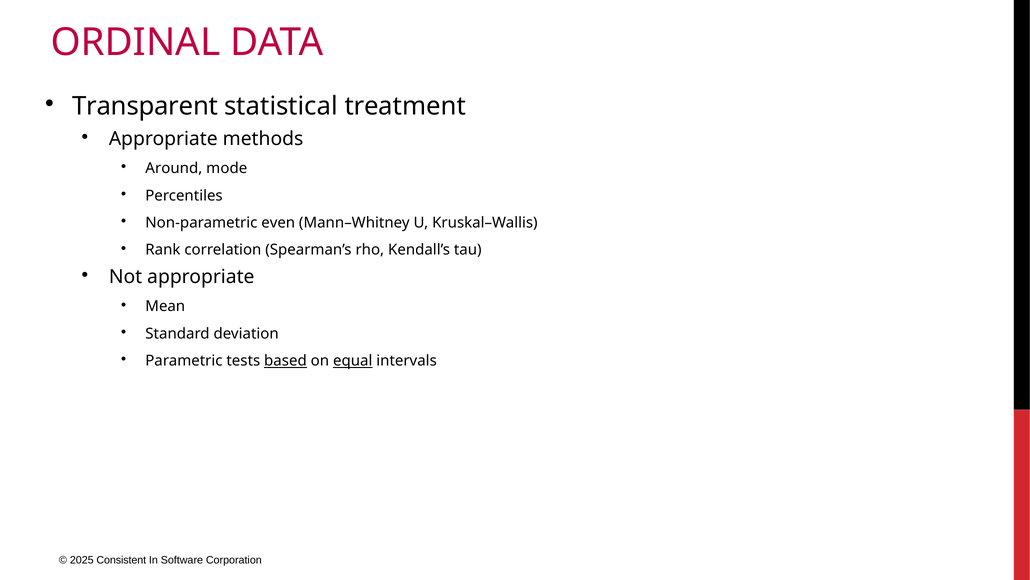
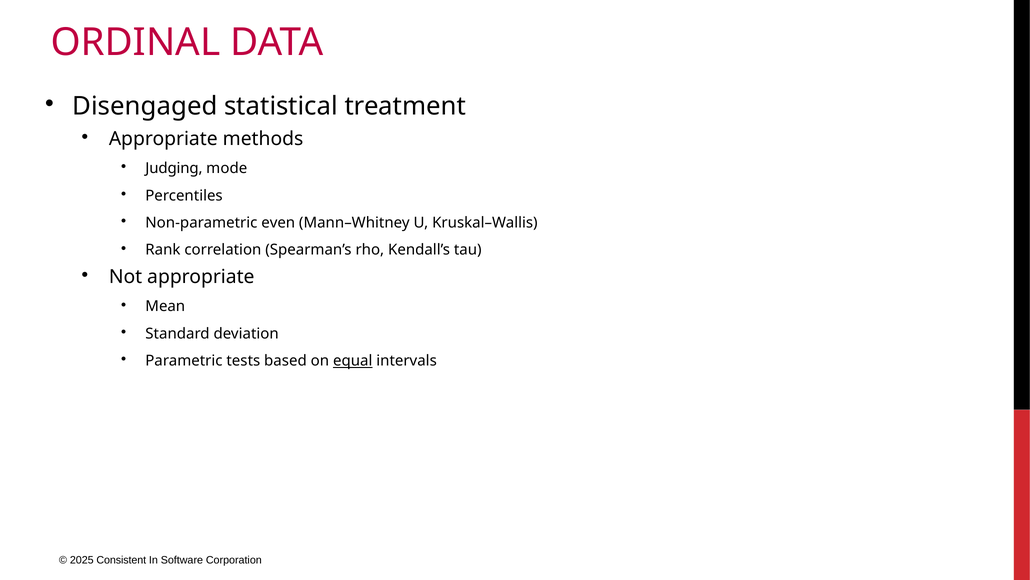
Transparent: Transparent -> Disengaged
Around: Around -> Judging
based underline: present -> none
